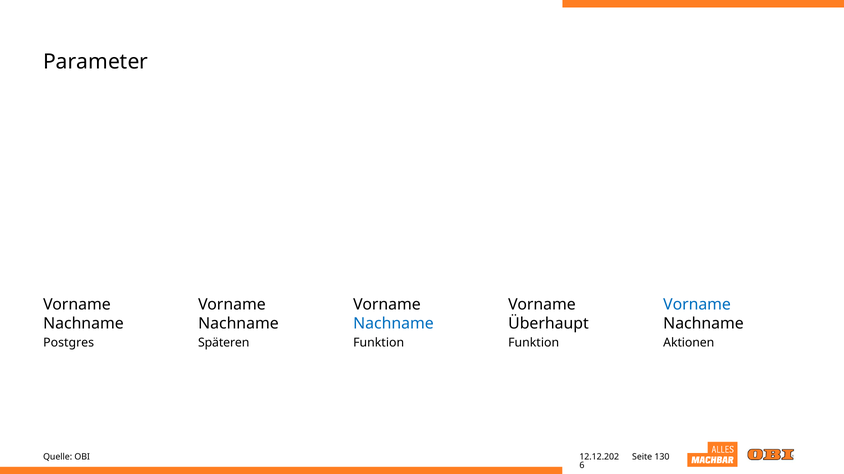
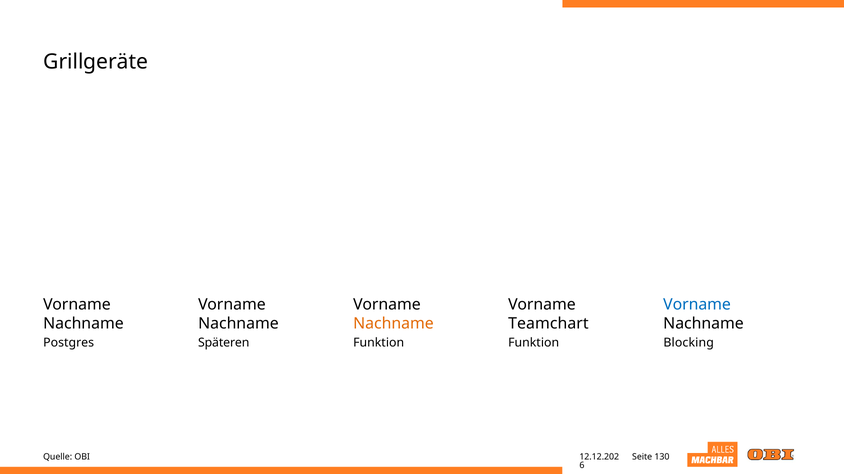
Parameter: Parameter -> Grillgeräte
Nachname at (393, 324) colour: blue -> orange
Überhaupt: Überhaupt -> Teamchart
Aktionen: Aktionen -> Blocking
